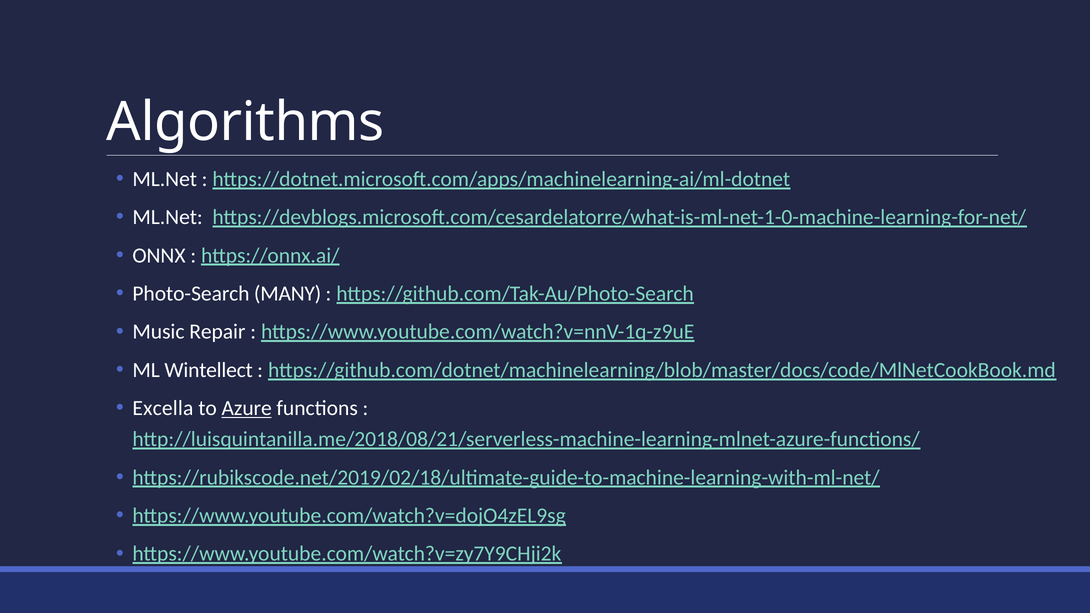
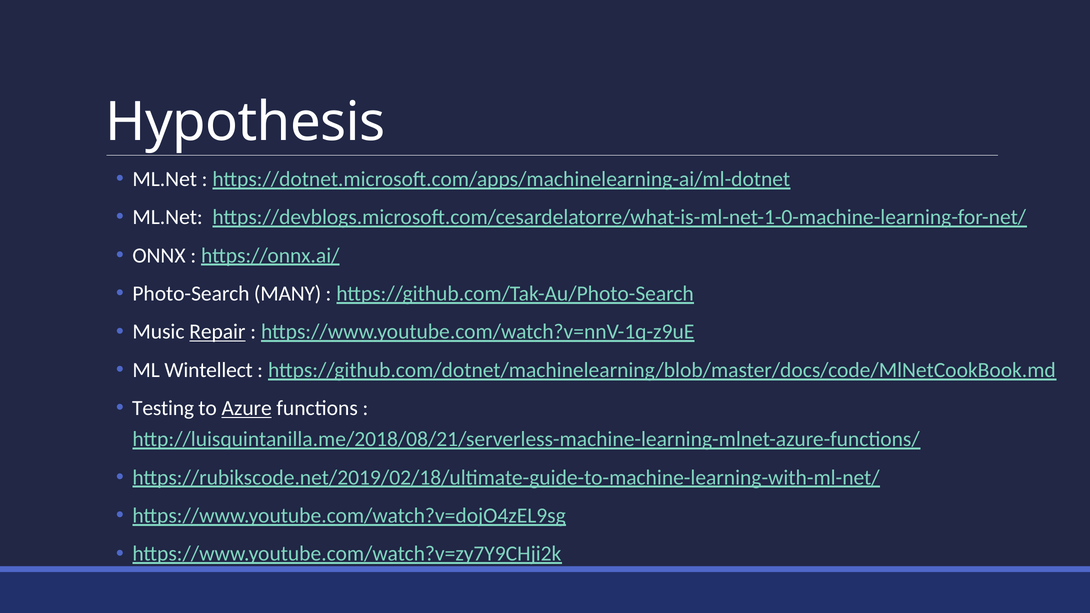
Algorithms: Algorithms -> Hypothesis
Repair underline: none -> present
Excella: Excella -> Testing
